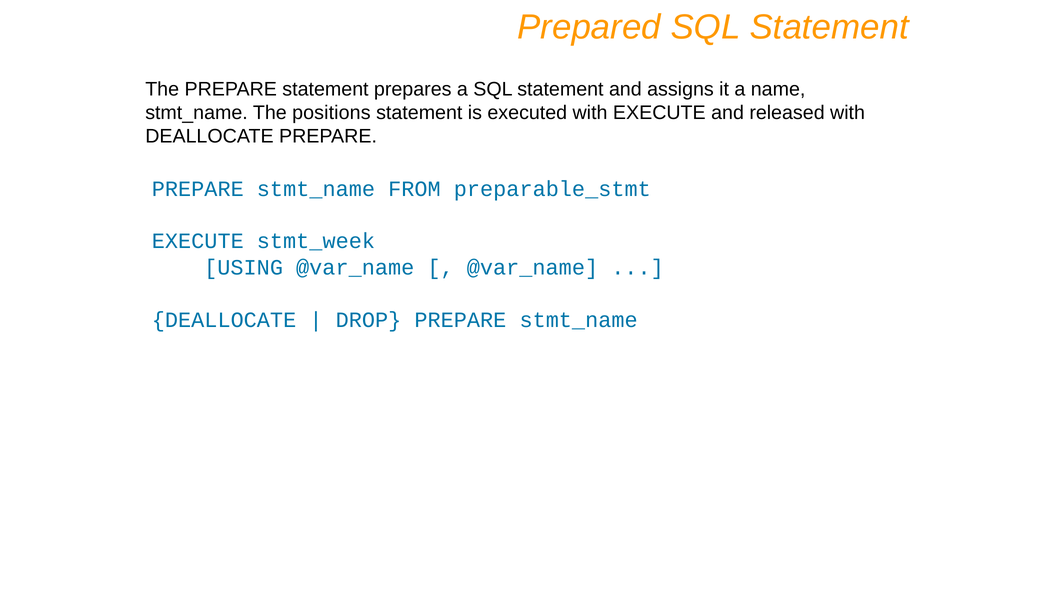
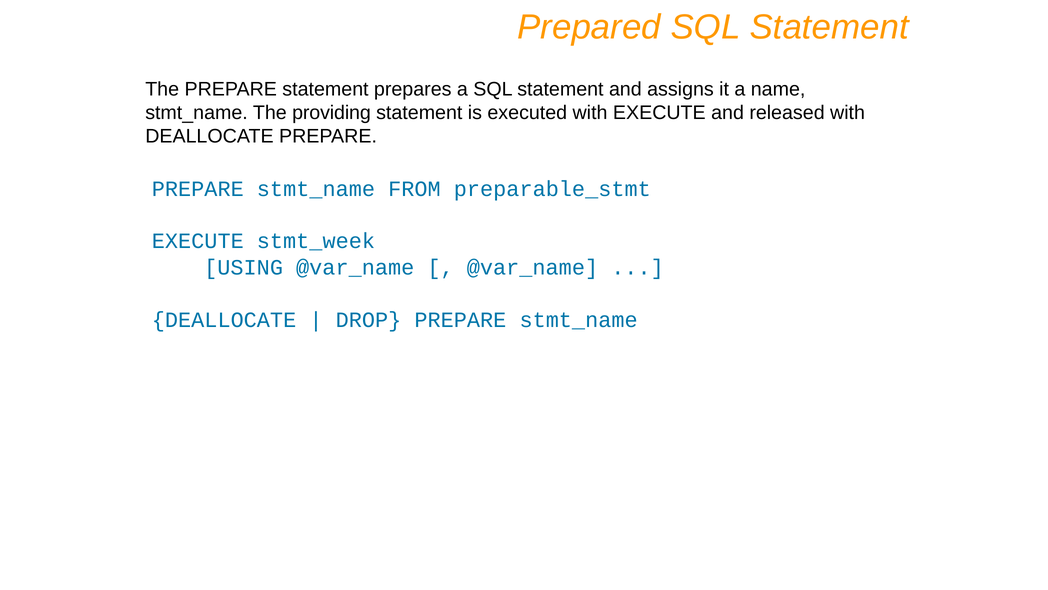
positions: positions -> providing
